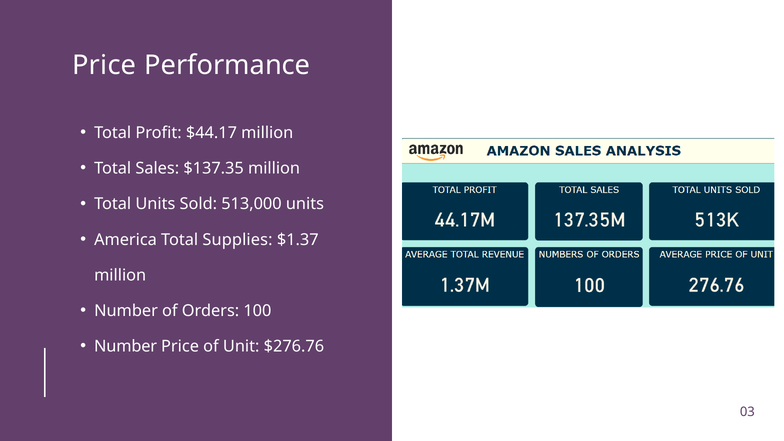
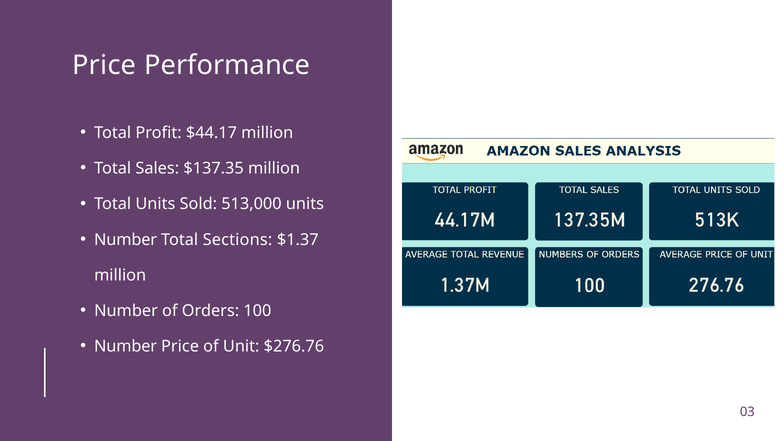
America at (126, 240): America -> Number
Supplies: Supplies -> Sections
